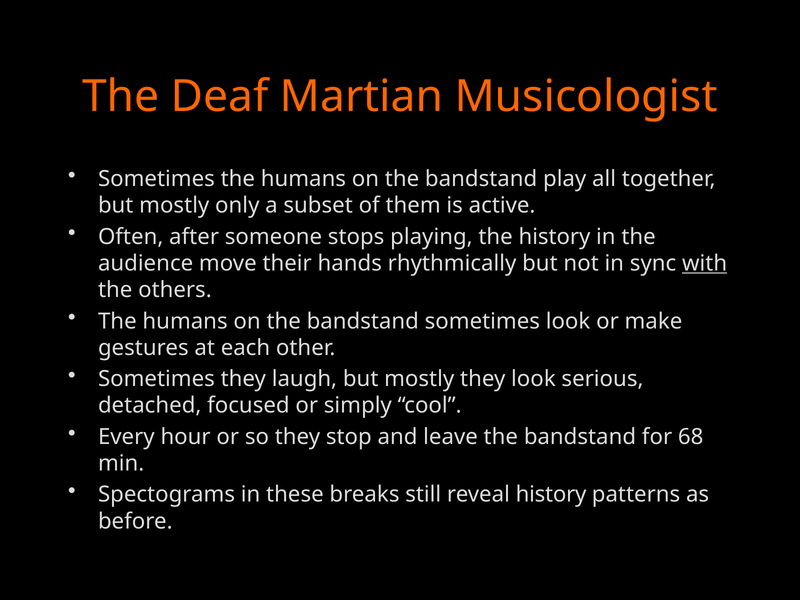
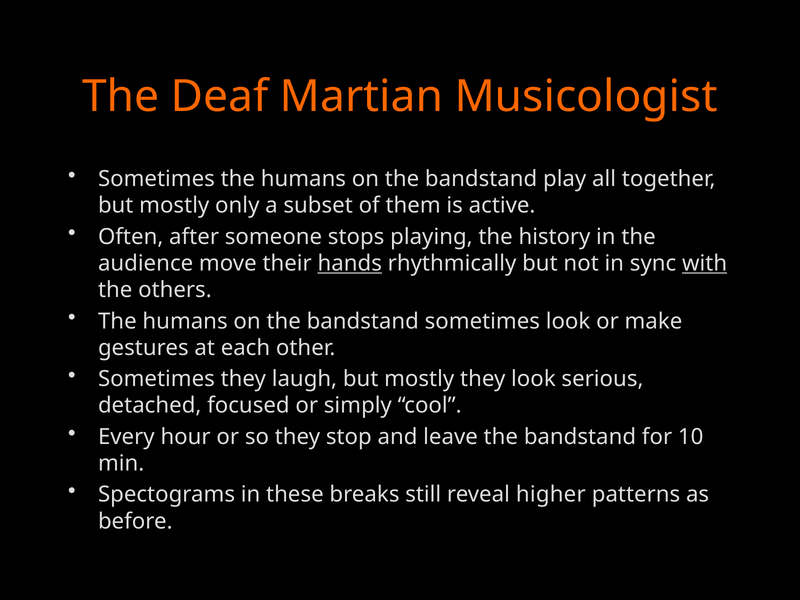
hands underline: none -> present
68: 68 -> 10
reveal history: history -> higher
